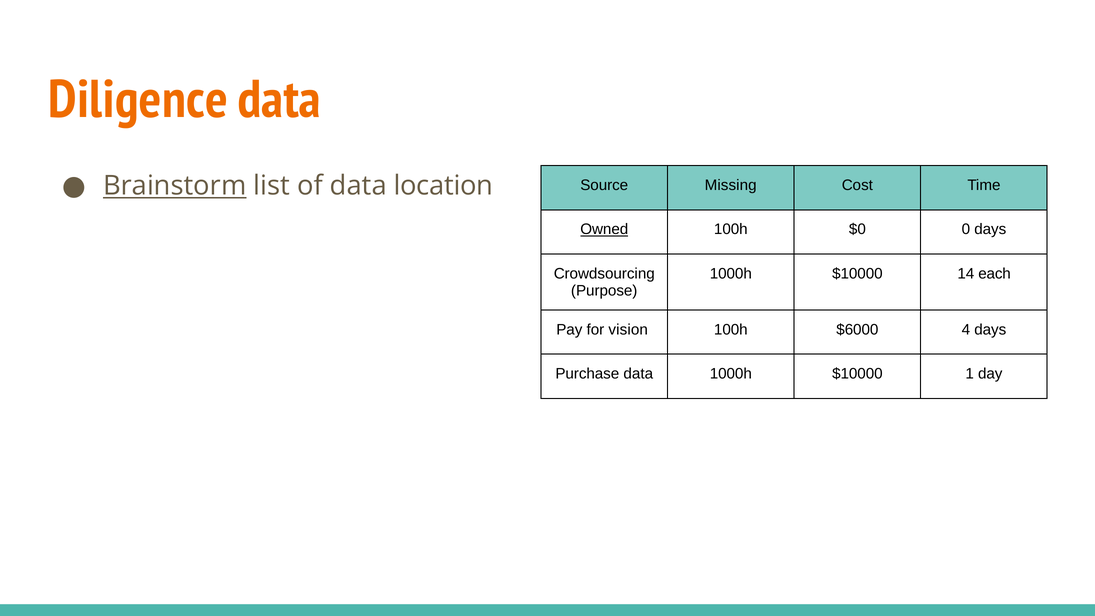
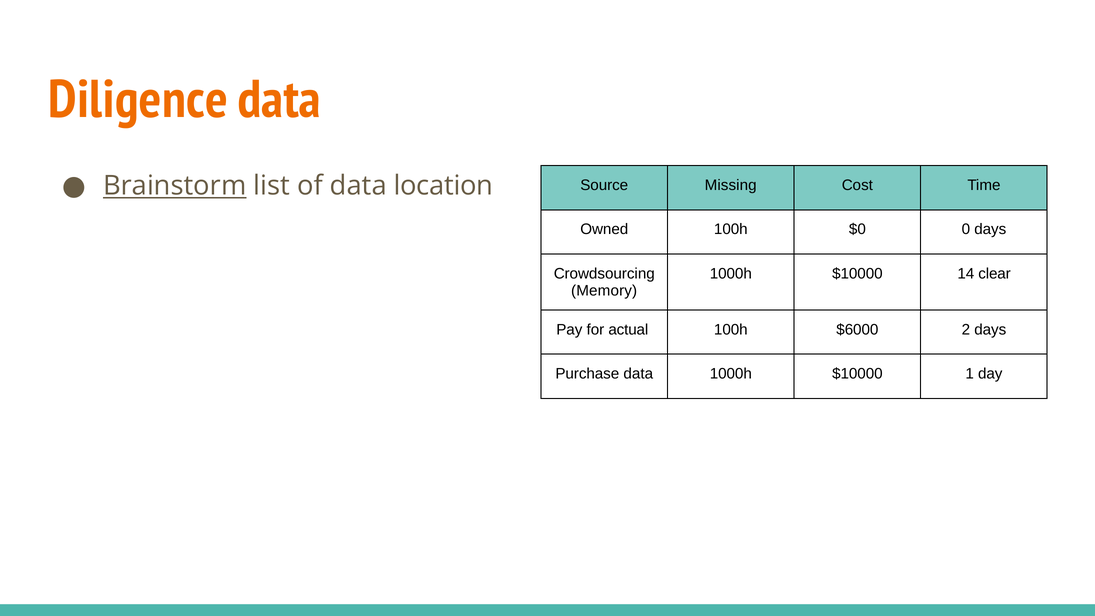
Owned underline: present -> none
each: each -> clear
Purpose: Purpose -> Memory
vision: vision -> actual
4: 4 -> 2
